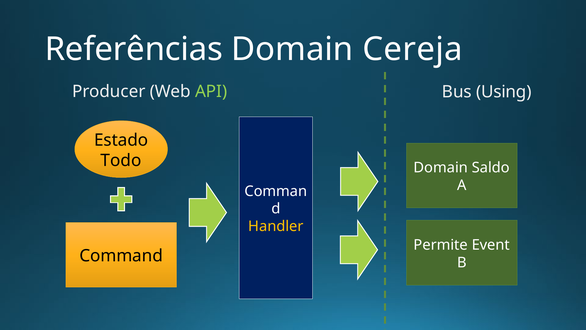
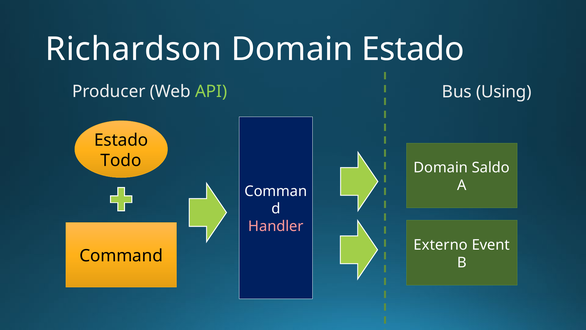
Referências: Referências -> Richardson
Domain Cereja: Cereja -> Estado
Handler colour: yellow -> pink
Permite: Permite -> Externo
